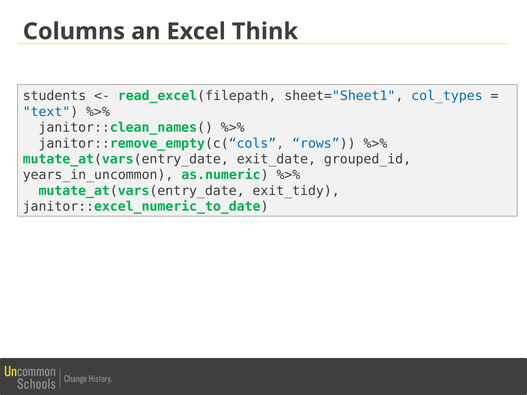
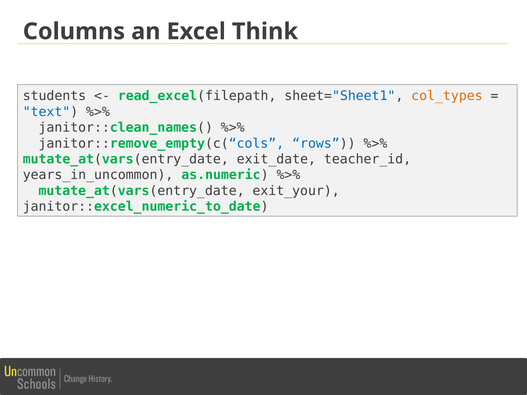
col_types colour: blue -> orange
grouped_id: grouped_id -> teacher_id
exit_tidy: exit_tidy -> exit_your
